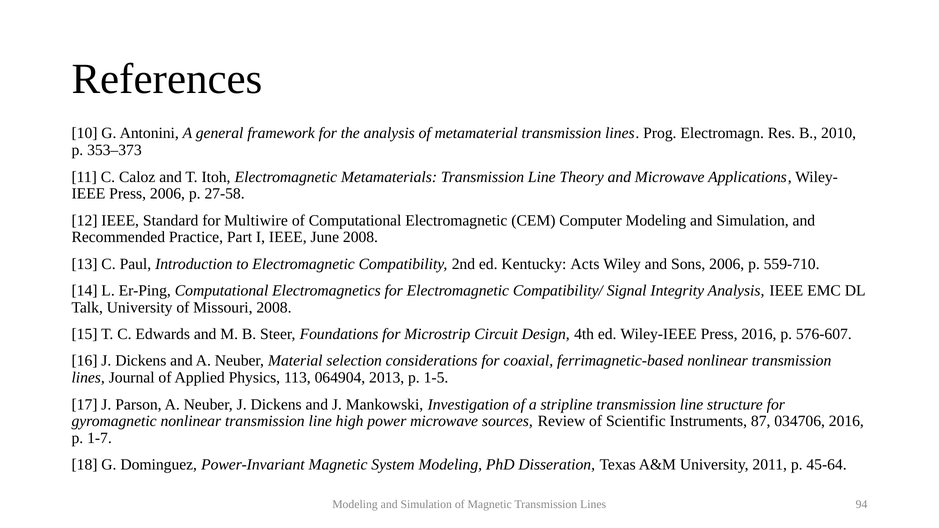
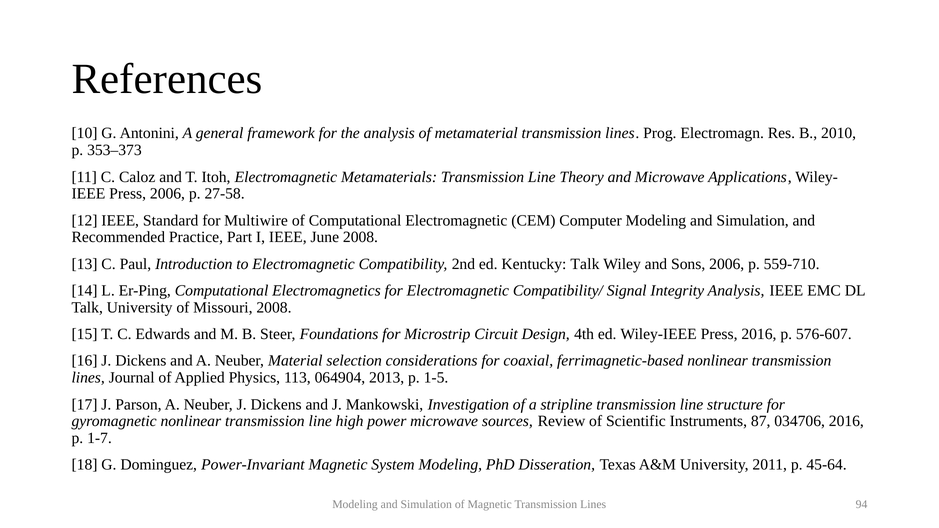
Kentucky Acts: Acts -> Talk
